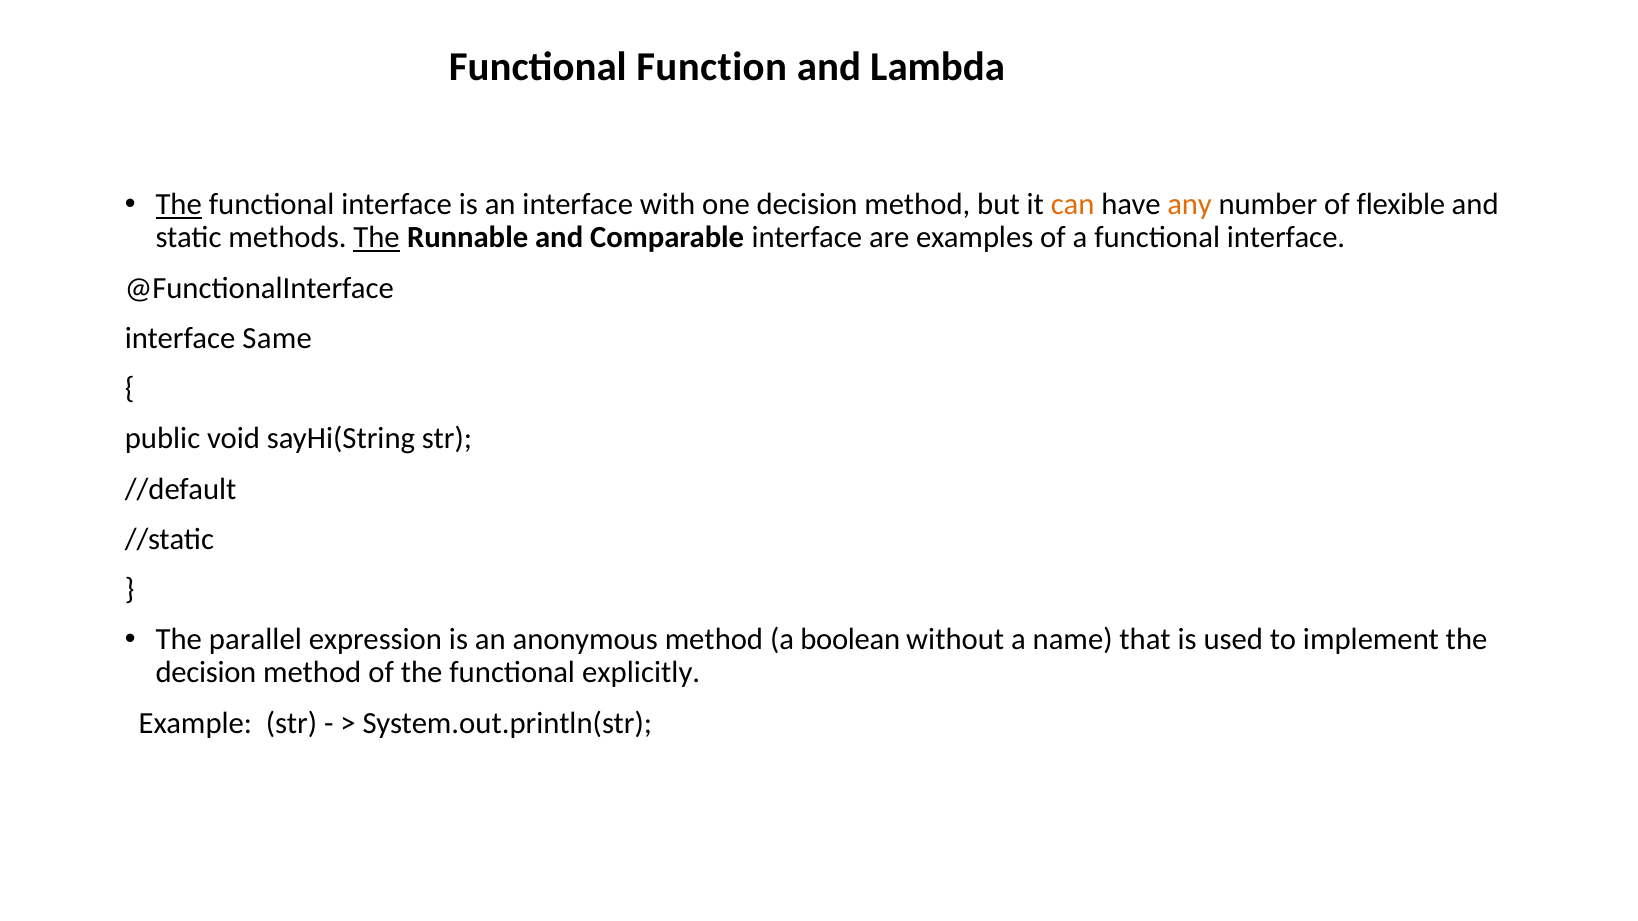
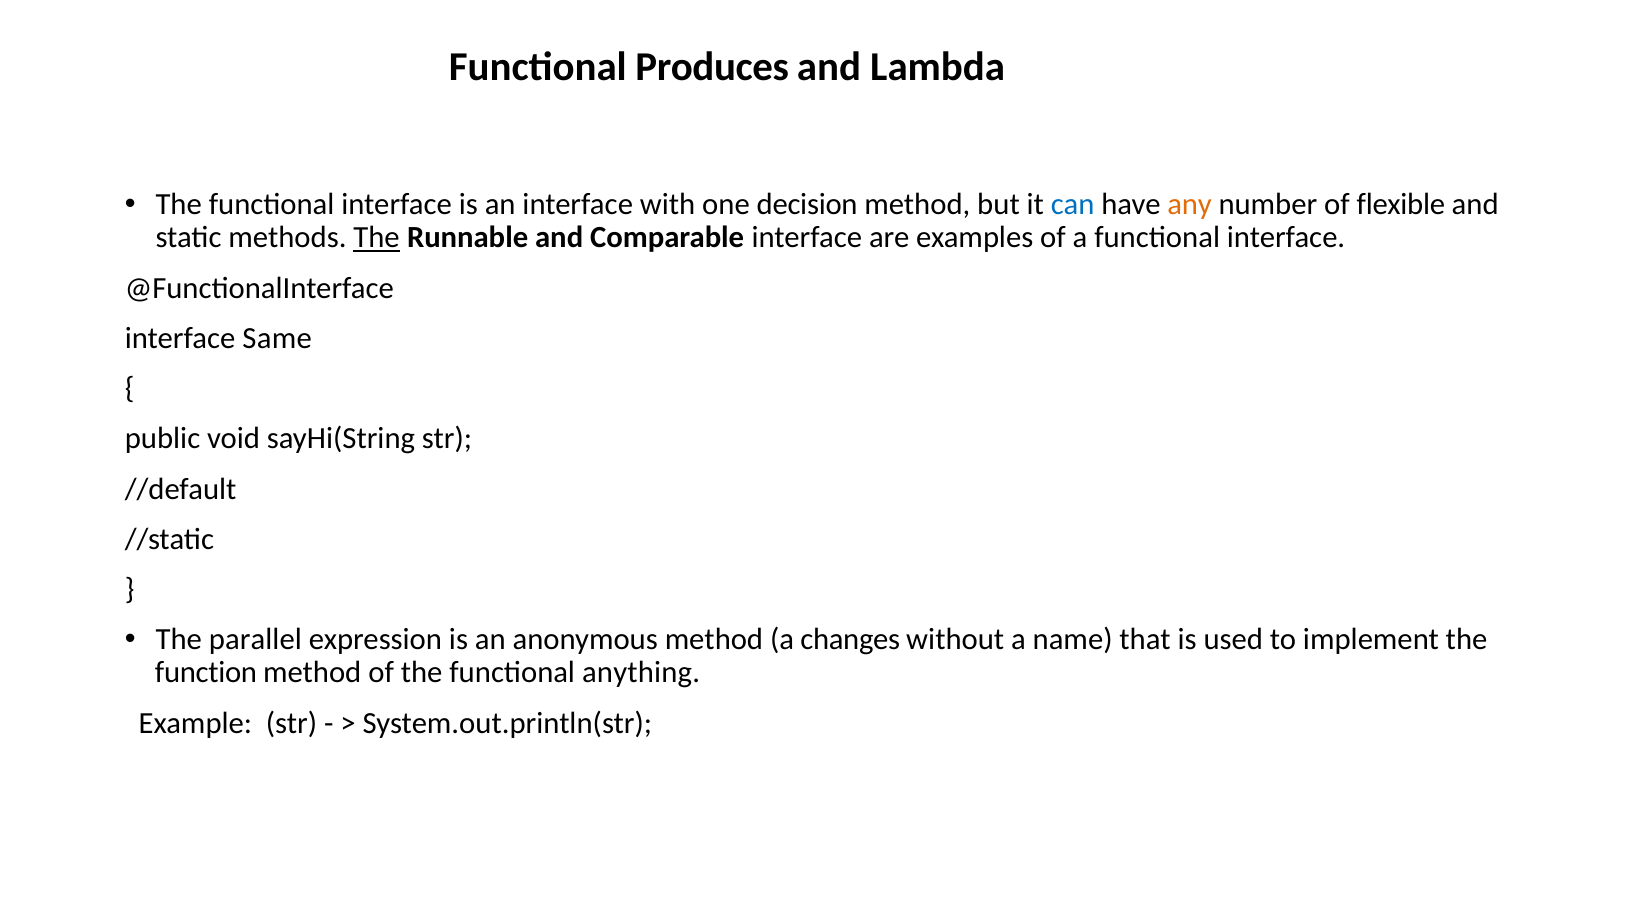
Function: Function -> Produces
The at (179, 205) underline: present -> none
can colour: orange -> blue
boolean: boolean -> changes
decision at (206, 673): decision -> function
explicitly: explicitly -> anything
